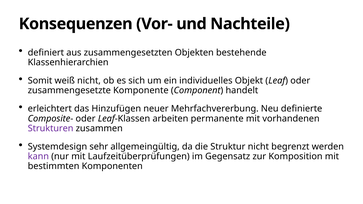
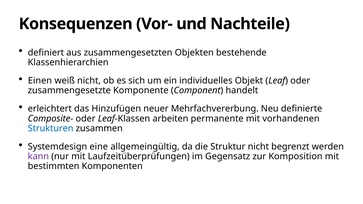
Somit: Somit -> Einen
Strukturen colour: purple -> blue
sehr: sehr -> eine
